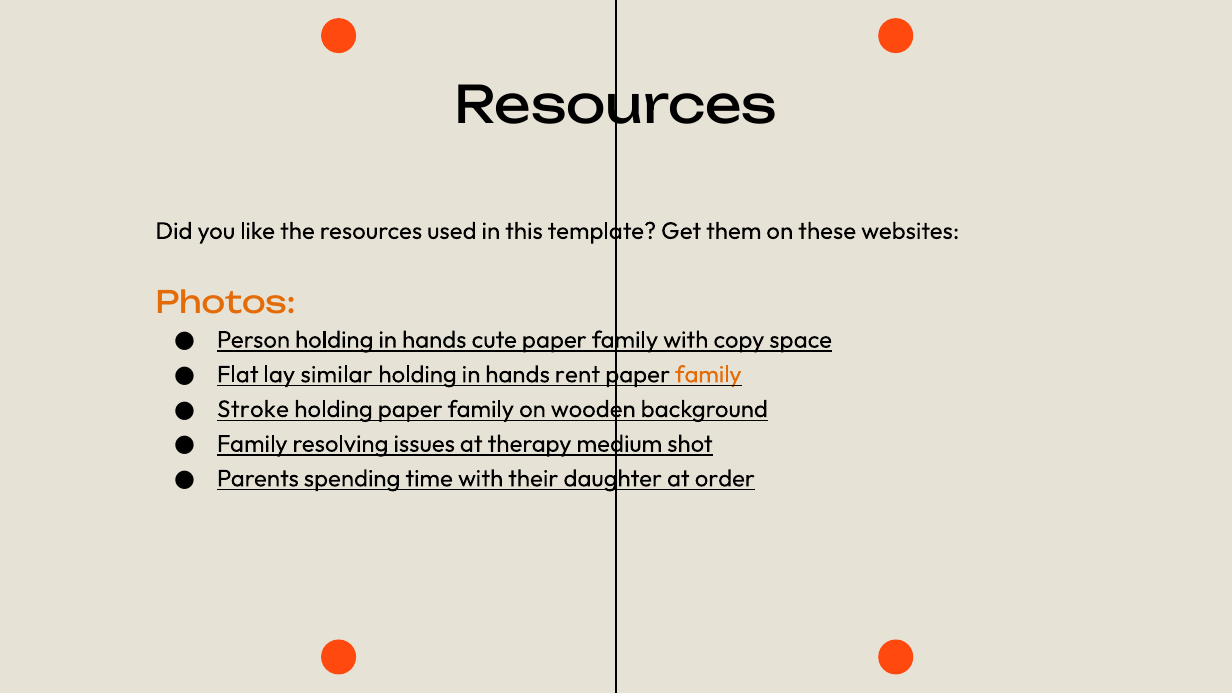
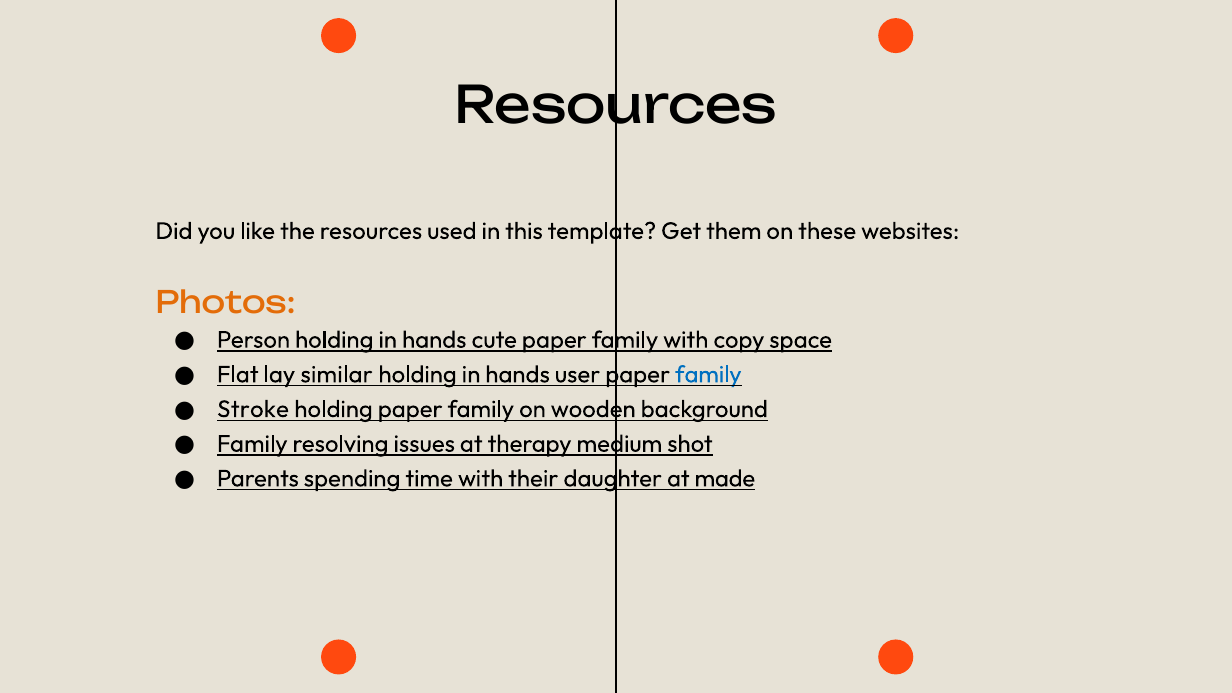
rent: rent -> user
family at (708, 374) colour: orange -> blue
order: order -> made
